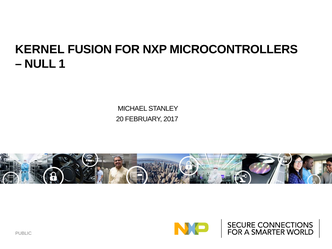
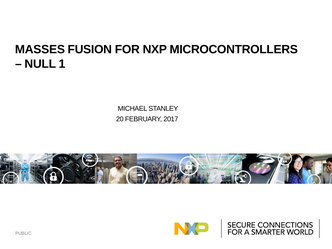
KERNEL: KERNEL -> MASSES
